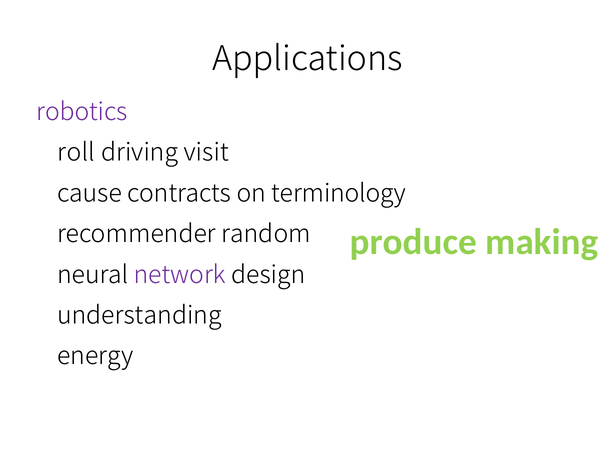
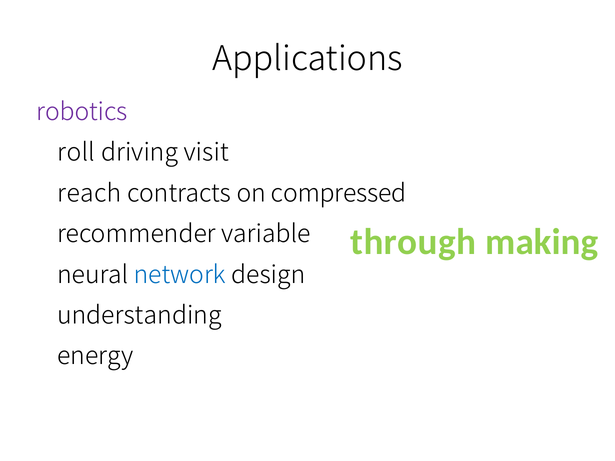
cause: cause -> reach
terminology: terminology -> compressed
produce: produce -> through
random: random -> variable
network colour: purple -> blue
